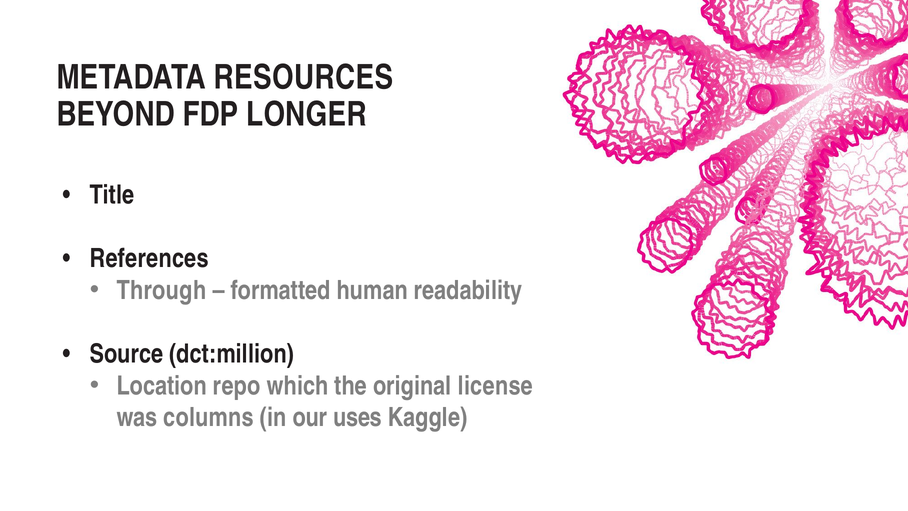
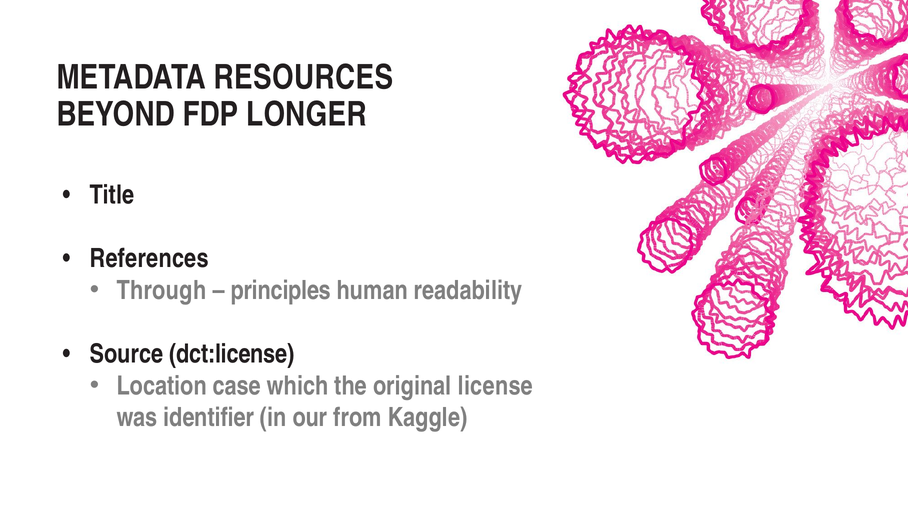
formatted: formatted -> principles
dct:million: dct:million -> dct:license
repo: repo -> case
columns: columns -> identifier
uses: uses -> from
